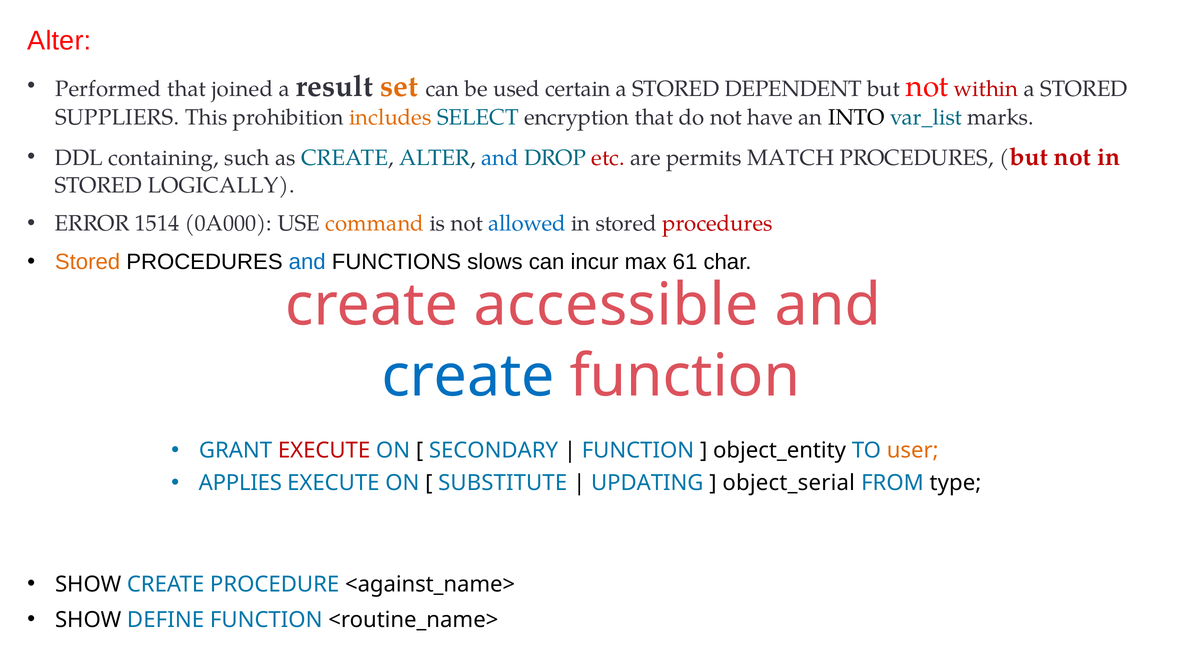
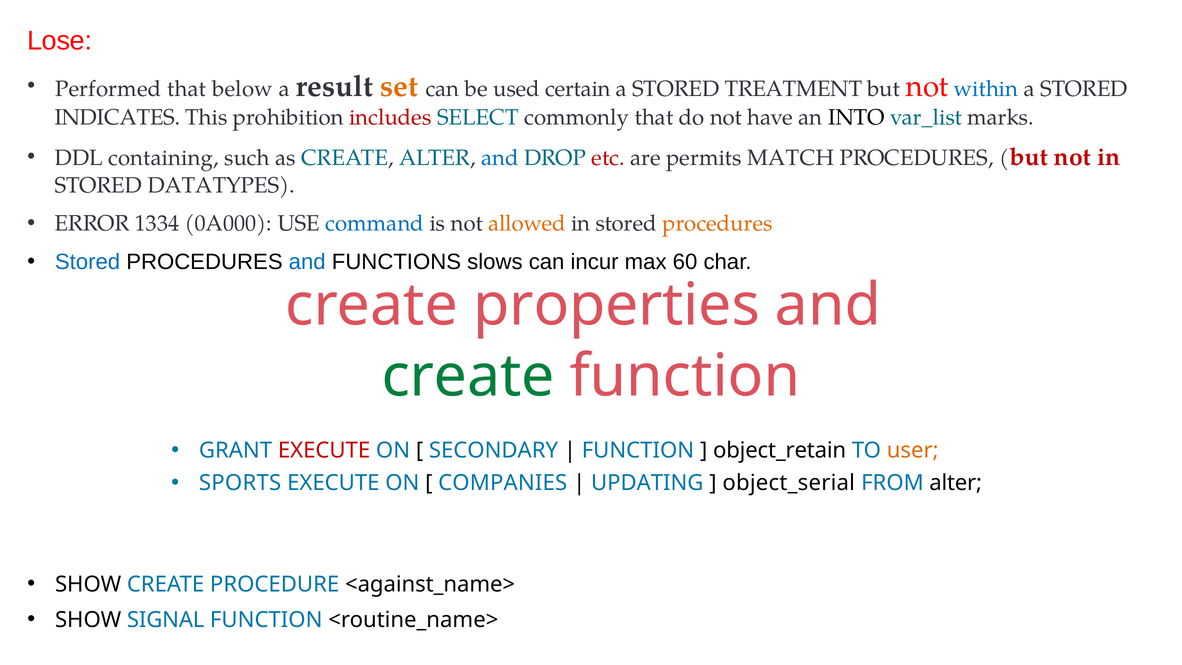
Alter at (59, 41): Alter -> Lose
joined: joined -> below
DEPENDENT: DEPENDENT -> TREATMENT
within colour: red -> blue
SUPPLIERS: SUPPLIERS -> INDICATES
includes colour: orange -> red
encryption: encryption -> commonly
LOGICALLY: LOGICALLY -> DATATYPES
1514: 1514 -> 1334
command colour: orange -> blue
allowed colour: blue -> orange
procedures at (717, 224) colour: red -> orange
Stored at (88, 262) colour: orange -> blue
61: 61 -> 60
accessible: accessible -> properties
create at (468, 376) colour: blue -> green
object_entity: object_entity -> object_retain
APPLIES: APPLIES -> SPORTS
SUBSTITUTE: SUBSTITUTE -> COMPANIES
FROM type: type -> alter
DEFINE: DEFINE -> SIGNAL
